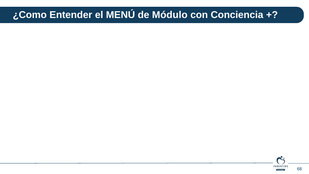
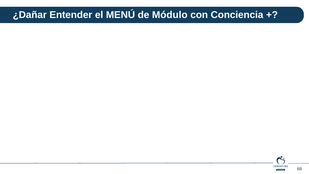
¿Como: ¿Como -> ¿Dañar
